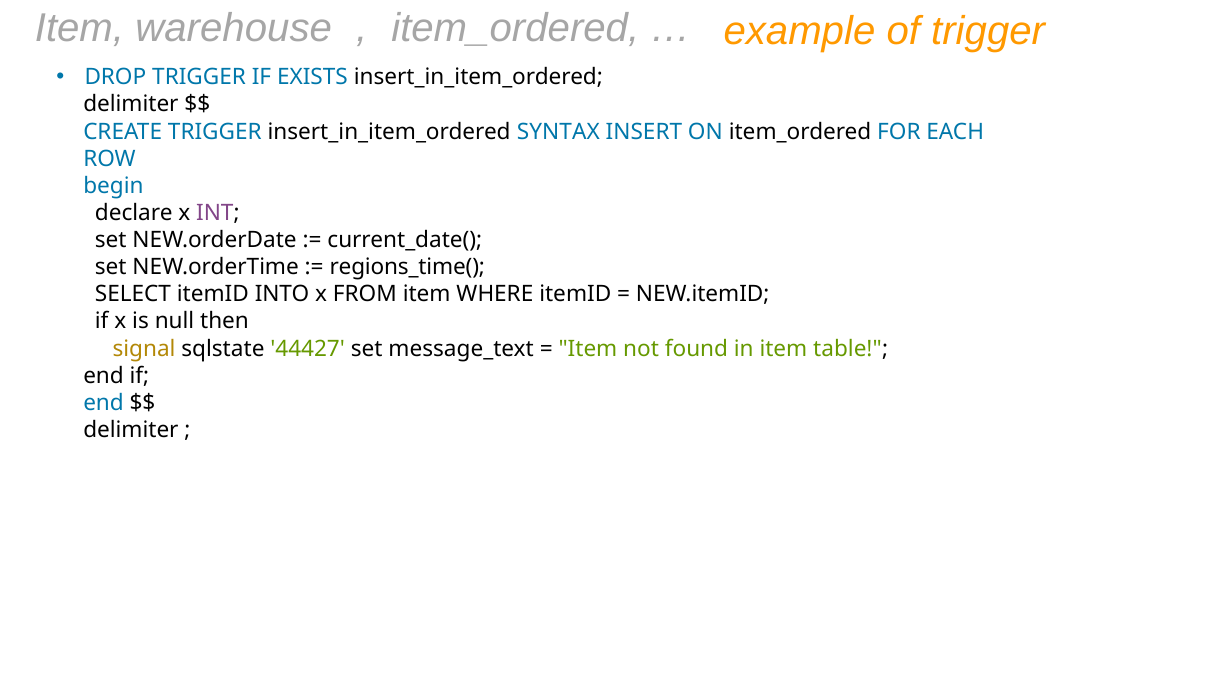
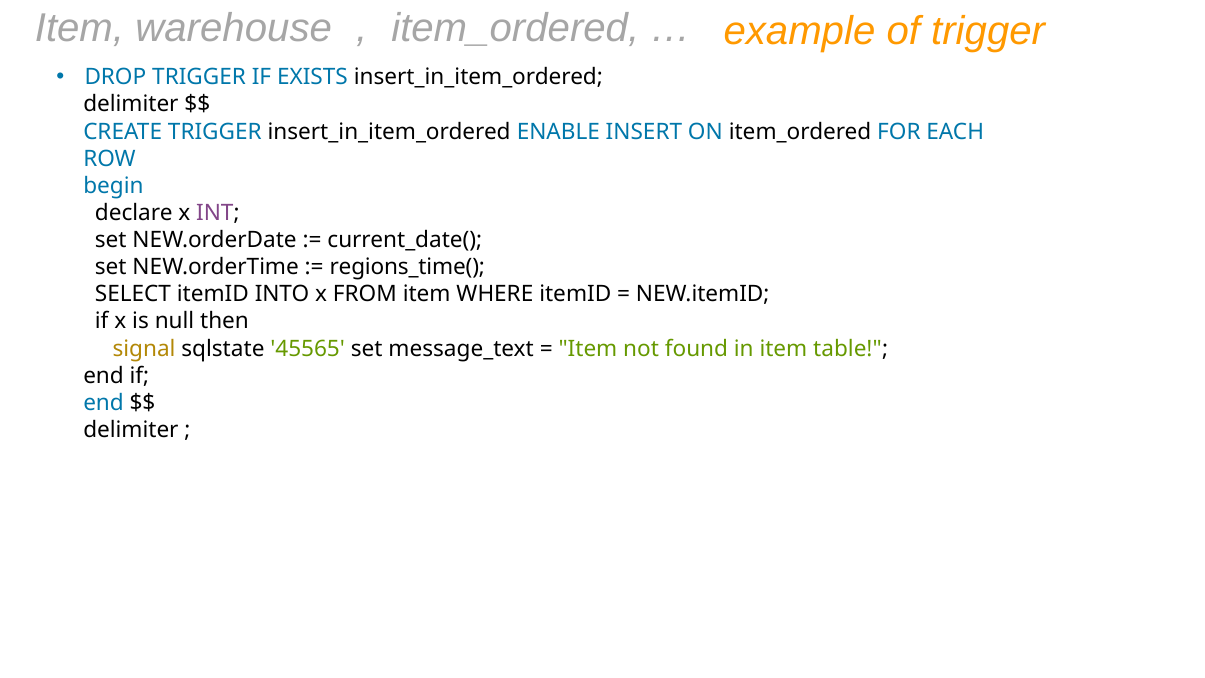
SYNTAX: SYNTAX -> ENABLE
44427: 44427 -> 45565
